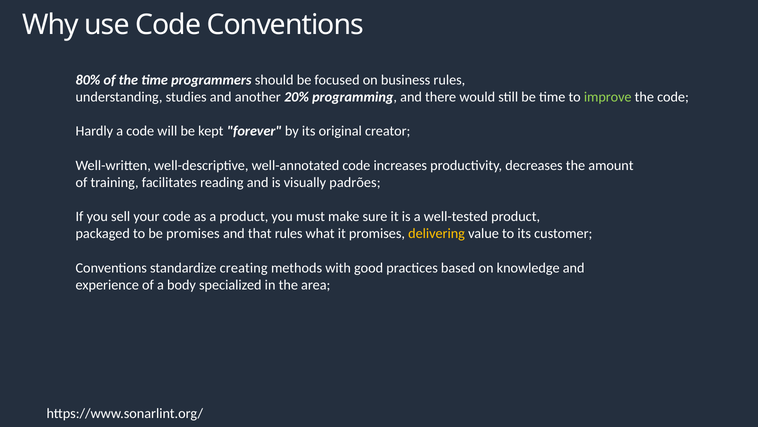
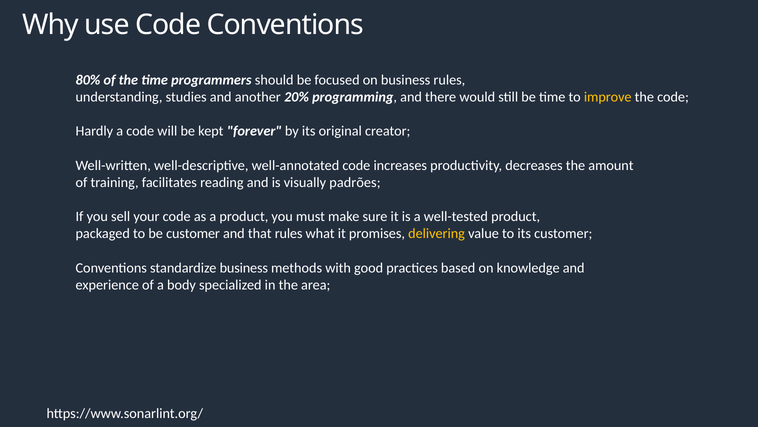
improve colour: light green -> yellow
be promises: promises -> customer
standardize creating: creating -> business
